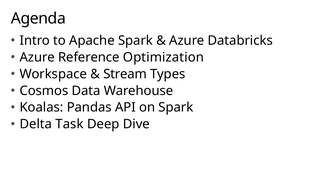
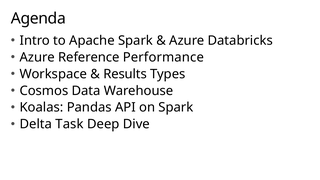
Optimization: Optimization -> Performance
Stream: Stream -> Results
